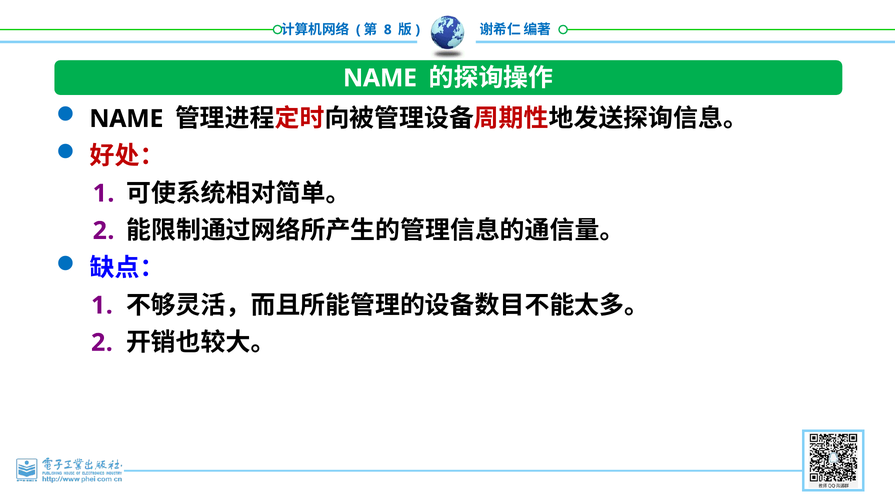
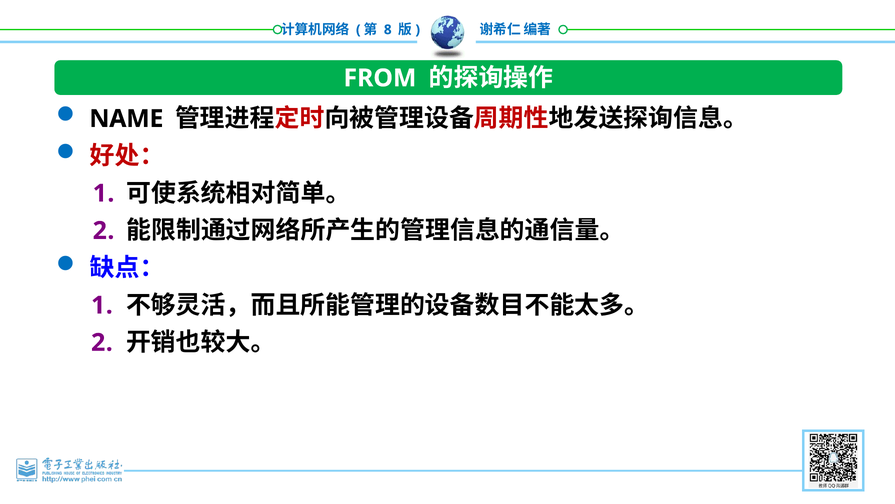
NAME at (380, 78): NAME -> FROM
